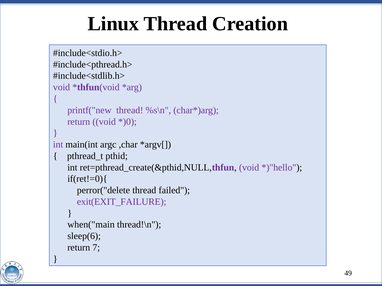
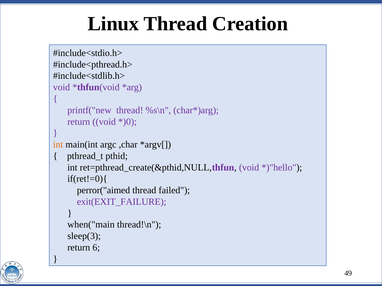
int at (58, 145) colour: purple -> orange
perror("delete: perror("delete -> perror("aimed
sleep(6: sleep(6 -> sleep(3
7: 7 -> 6
